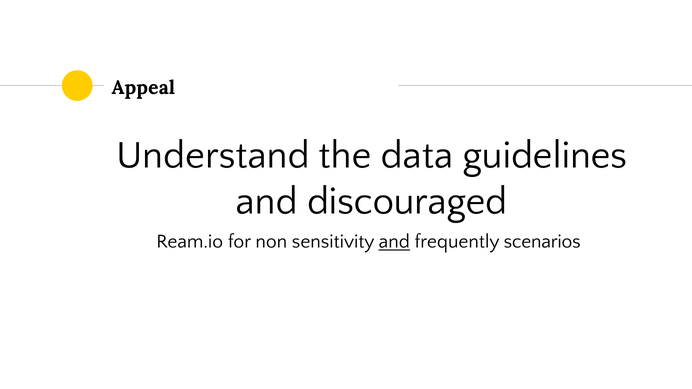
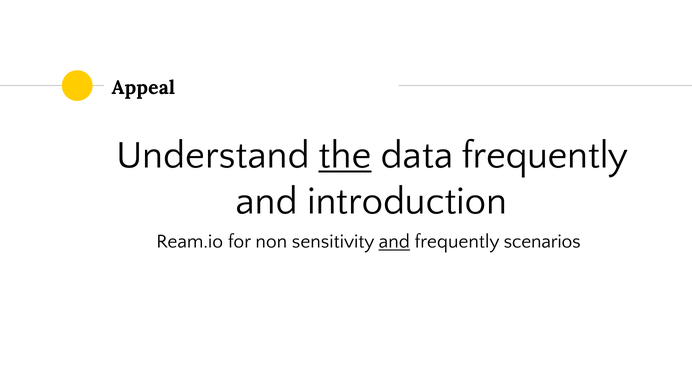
the underline: none -> present
data guidelines: guidelines -> frequently
discouraged: discouraged -> introduction
